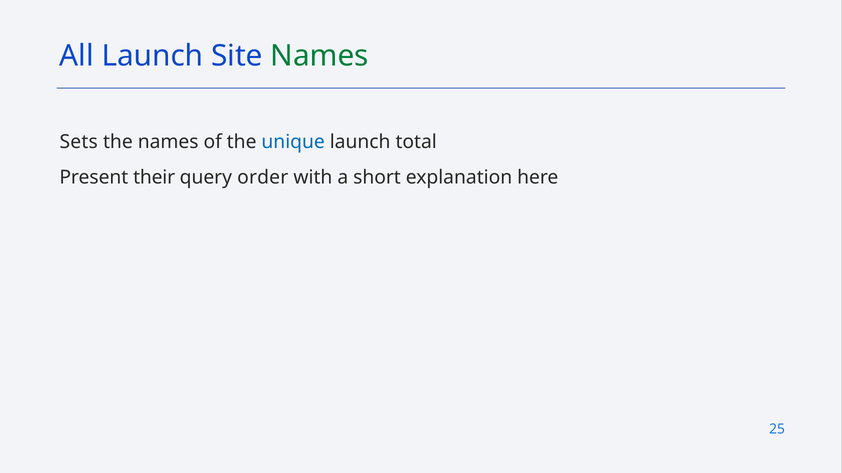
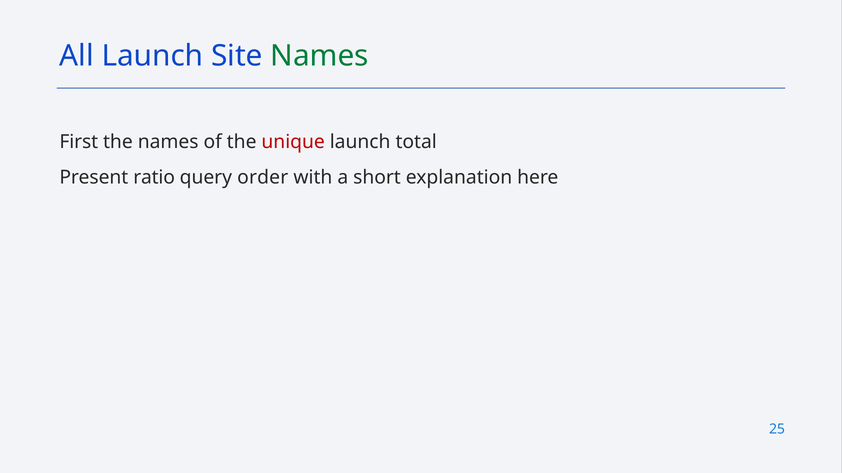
Sets: Sets -> First
unique colour: blue -> red
their: their -> ratio
